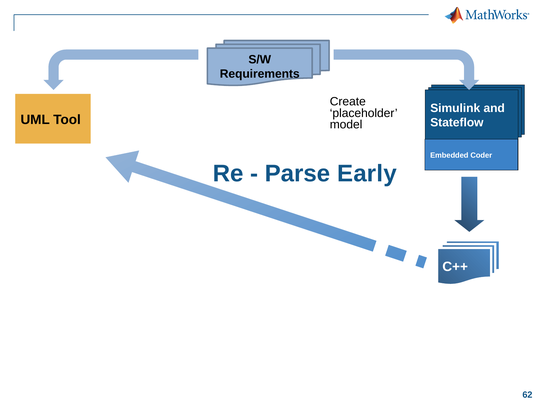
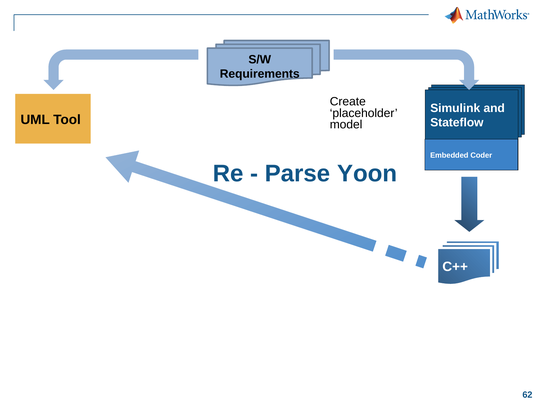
Early: Early -> Yoon
